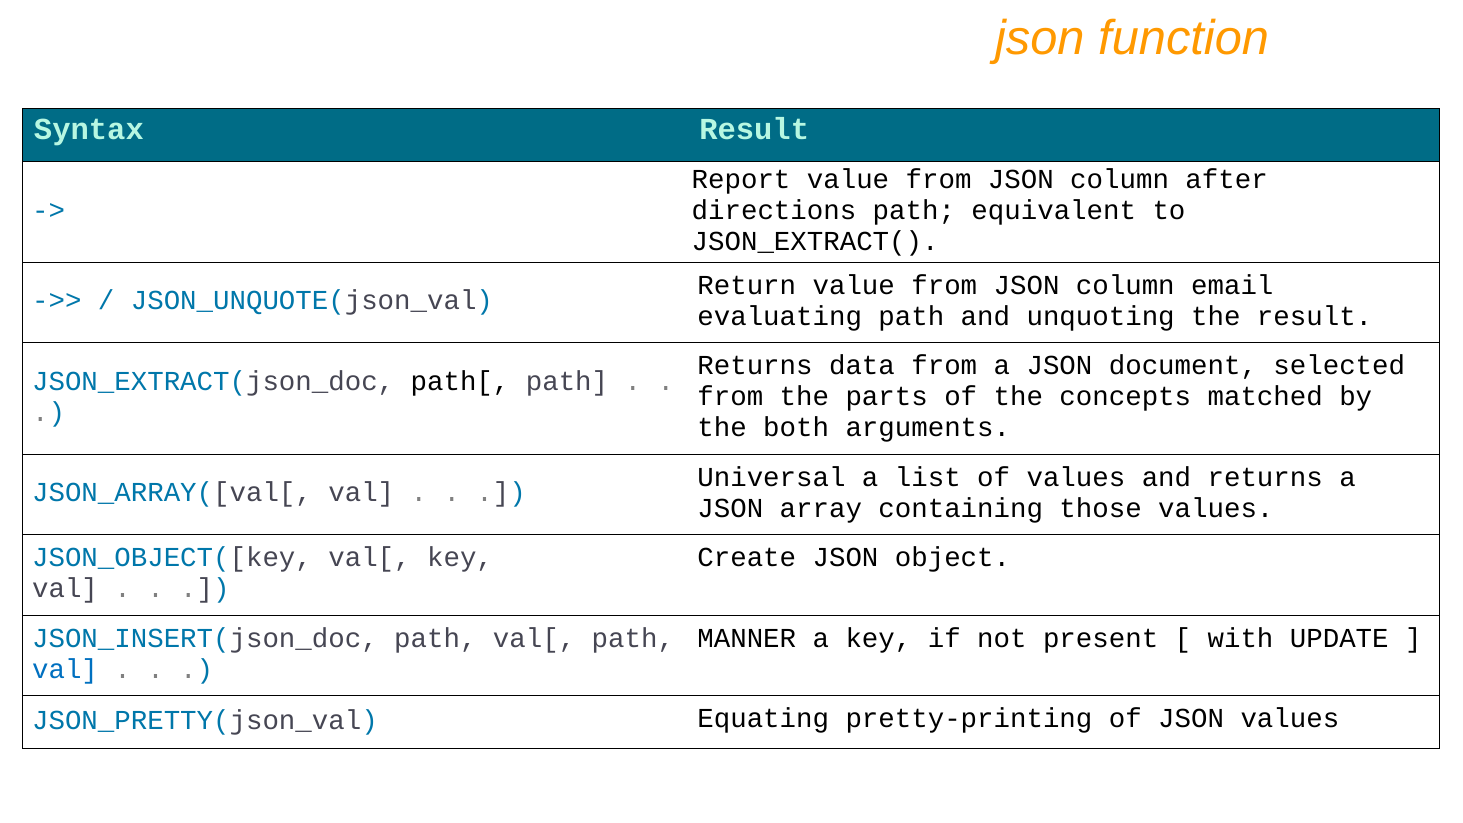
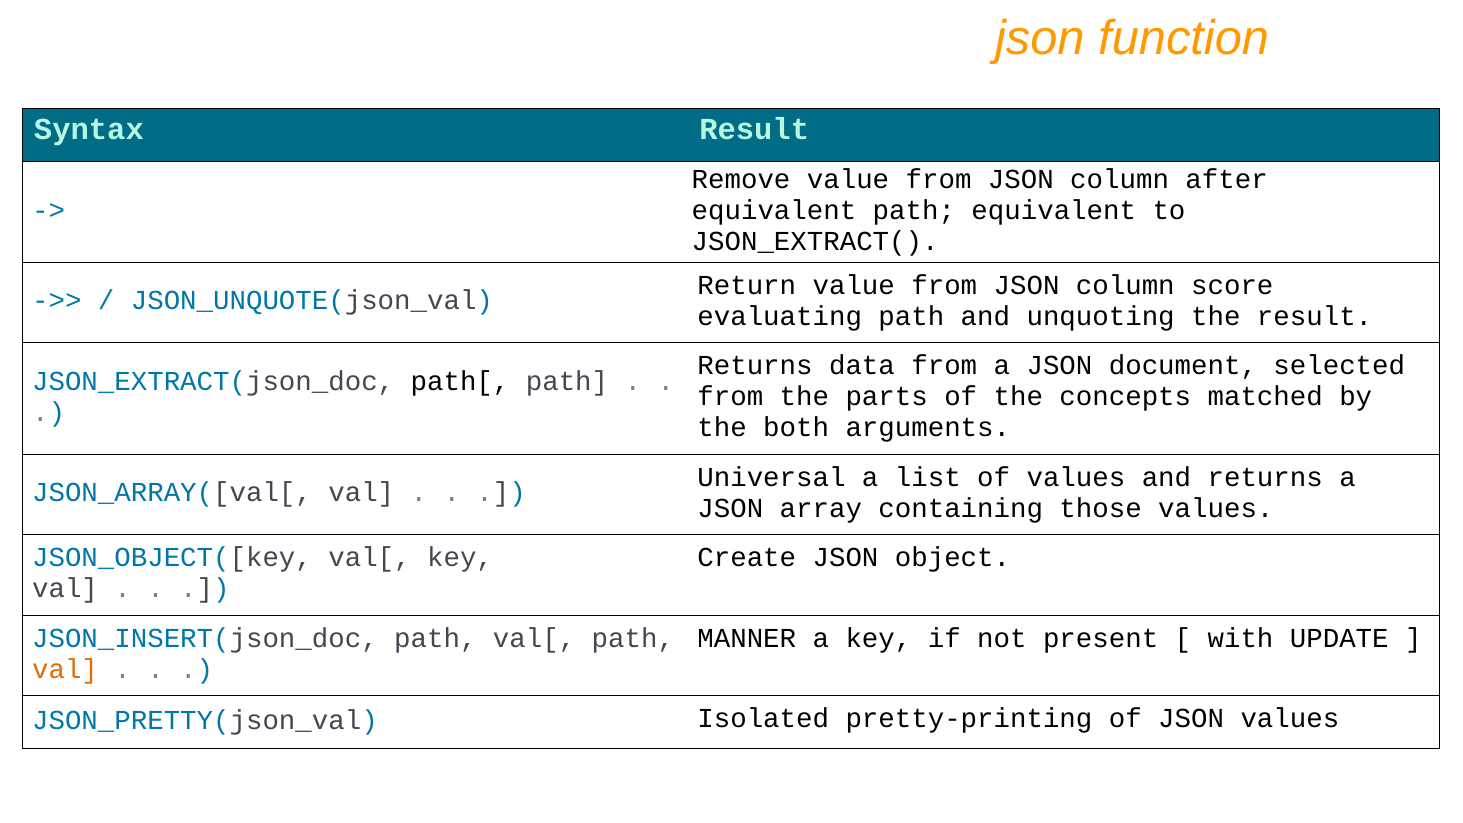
Report: Report -> Remove
directions at (774, 210): directions -> equivalent
email: email -> score
val at (65, 669) colour: blue -> orange
Equating: Equating -> Isolated
